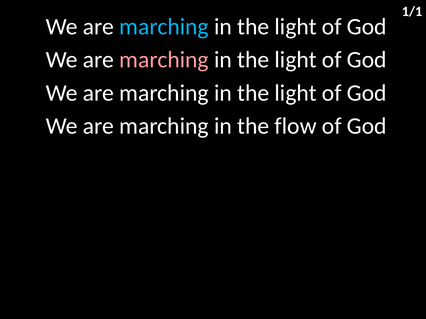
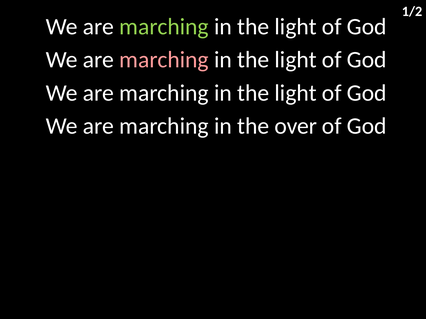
1/1: 1/1 -> 1/2
marching at (164, 27) colour: light blue -> light green
flow: flow -> over
